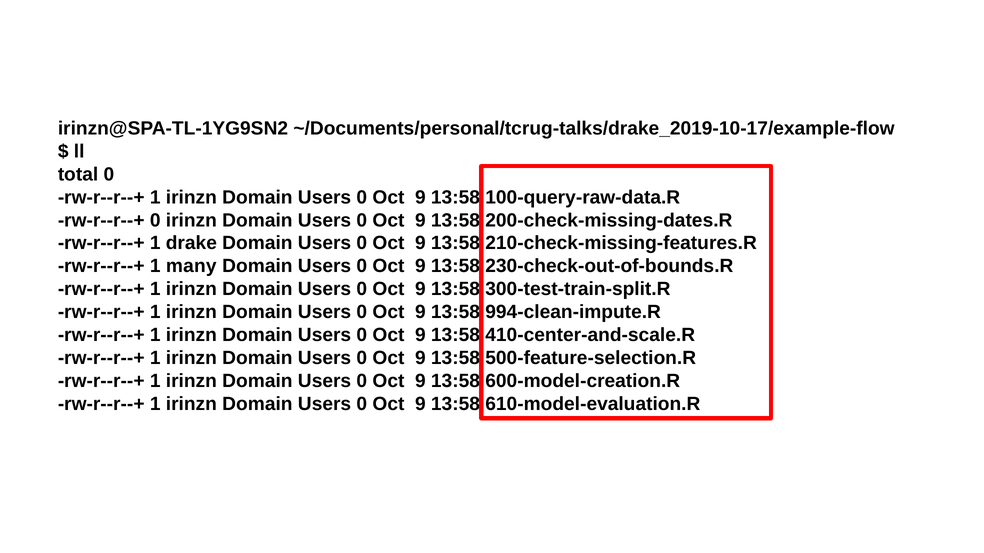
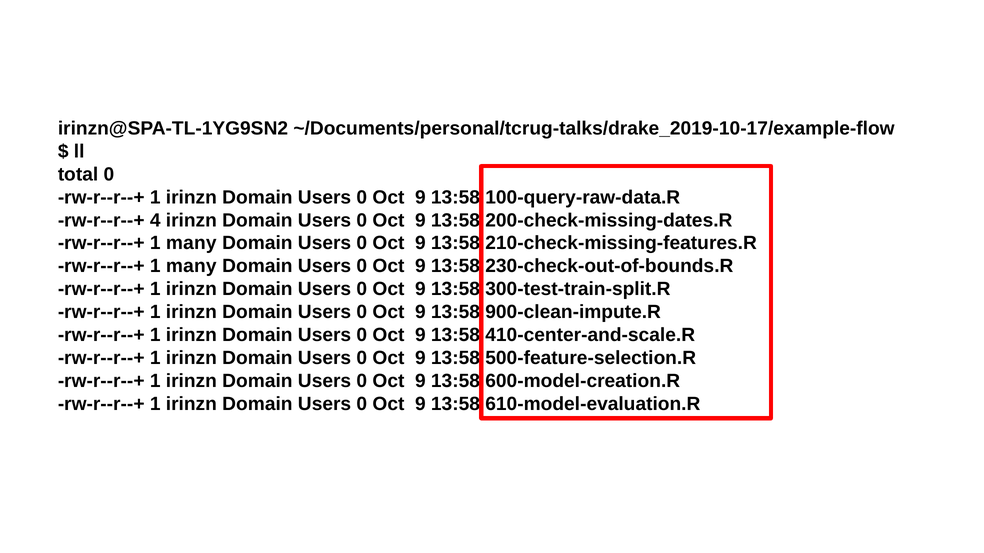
rw-r--r--+ 0: 0 -> 4
drake at (191, 243): drake -> many
994-clean-impute.R: 994-clean-impute.R -> 900-clean-impute.R
